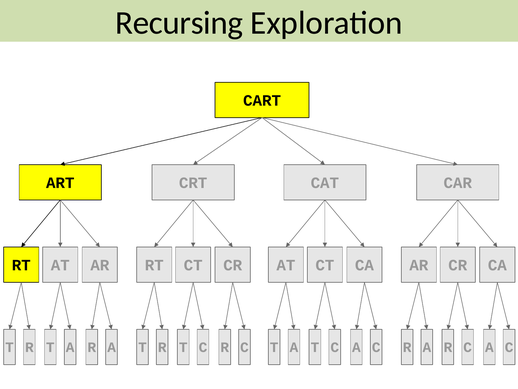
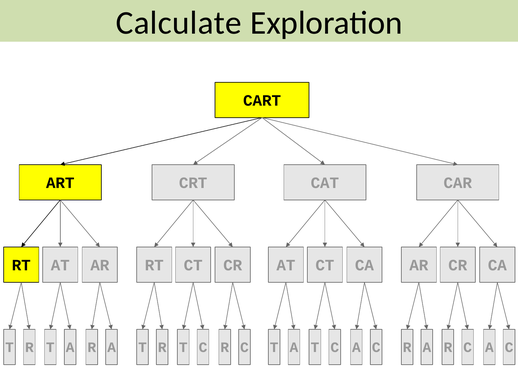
Recursing: Recursing -> Calculate
